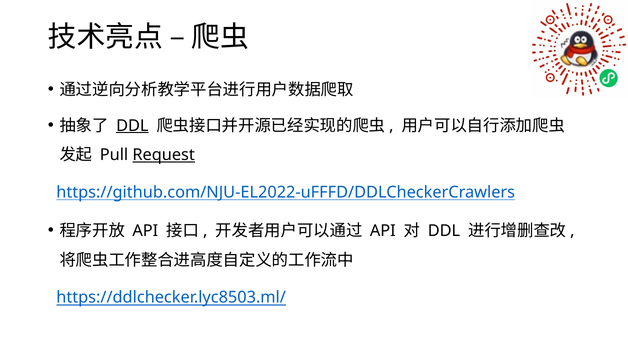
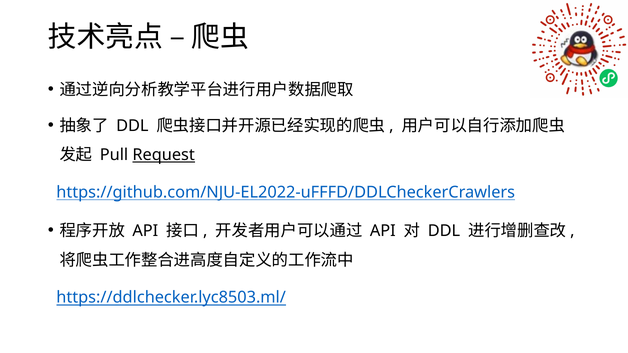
DDL at (132, 126) underline: present -> none
